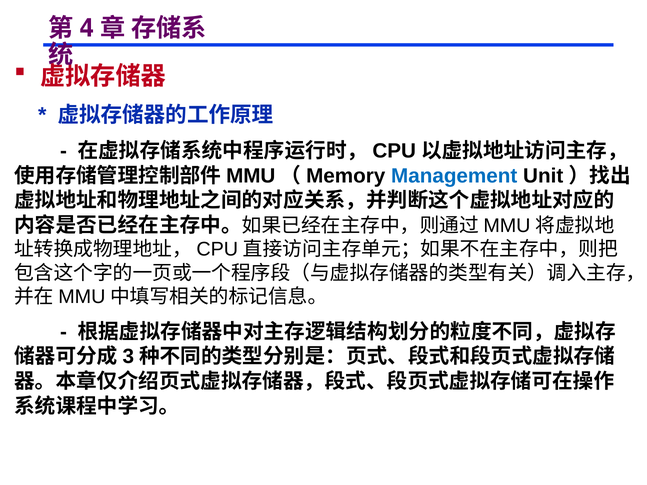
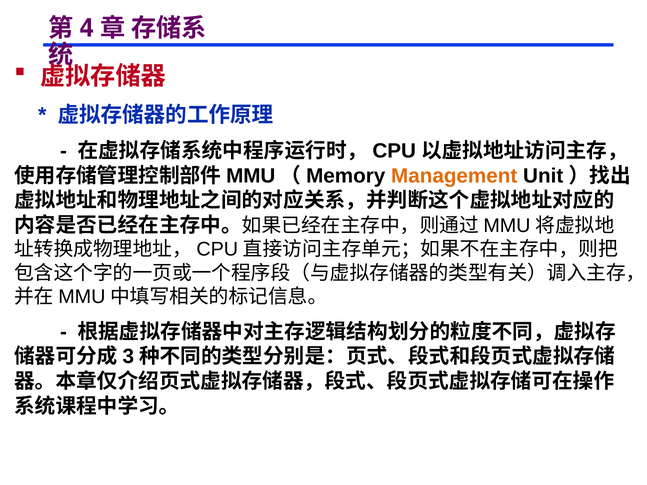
Management colour: blue -> orange
